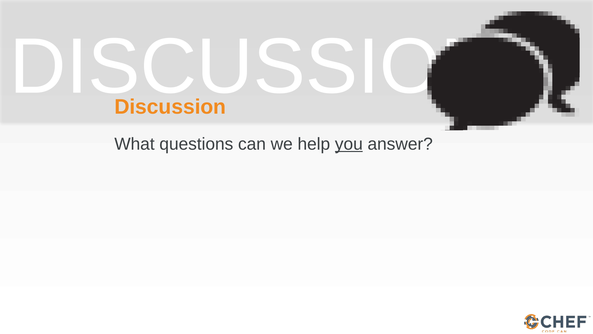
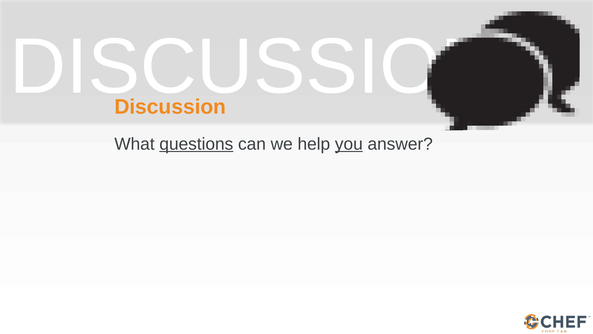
questions underline: none -> present
